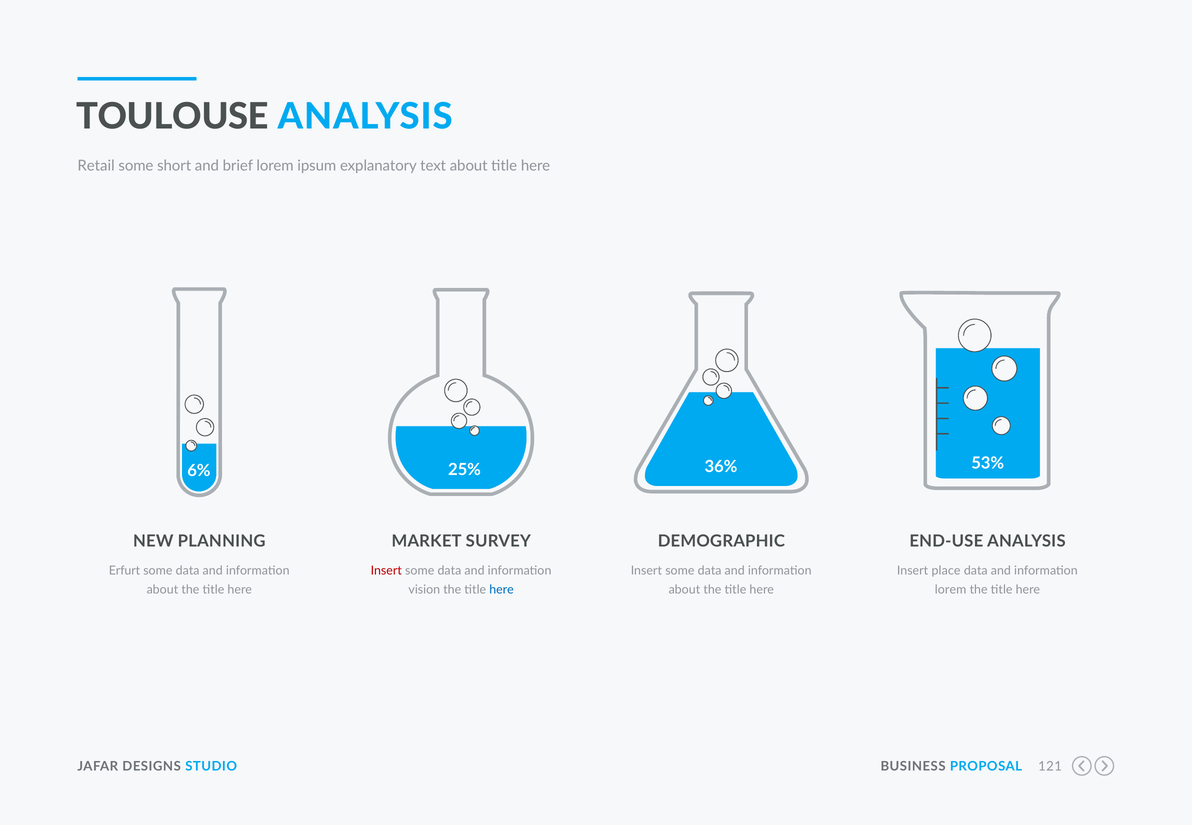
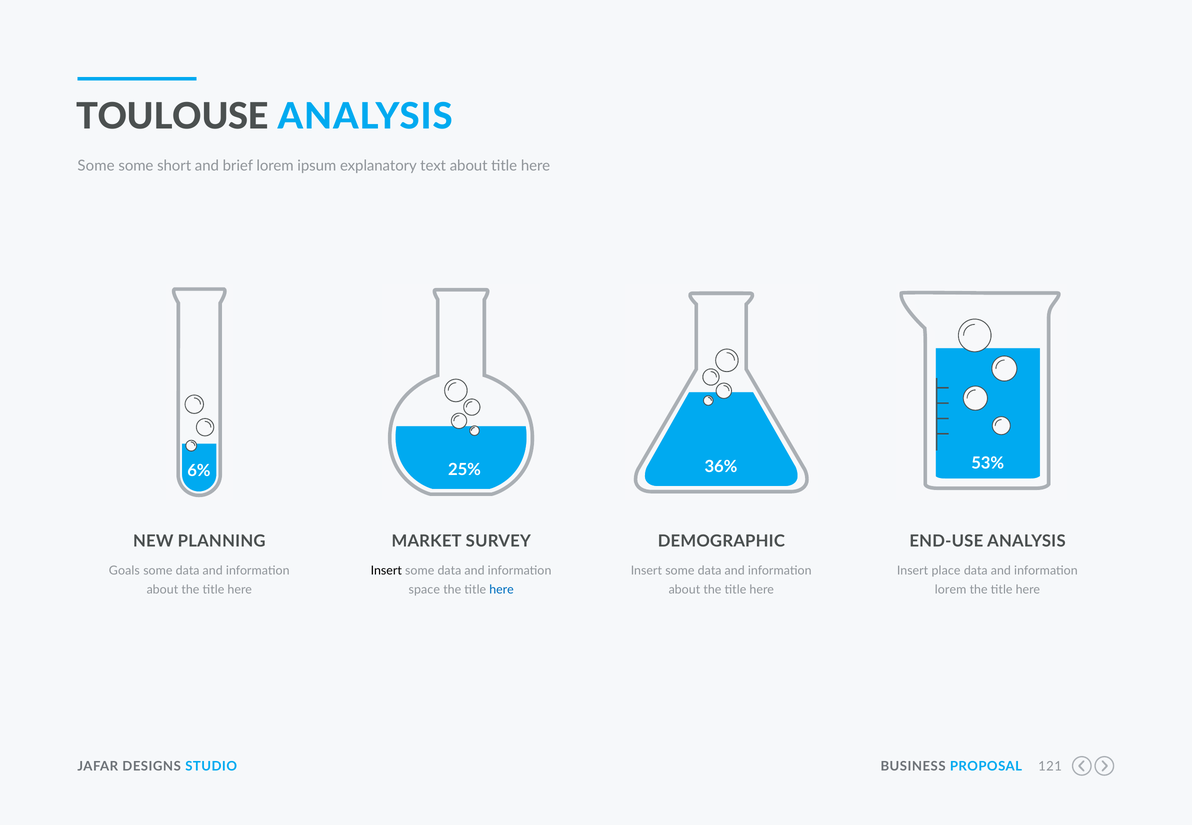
Retail at (96, 166): Retail -> Some
Erfurt: Erfurt -> Goals
Insert at (386, 571) colour: red -> black
vision: vision -> space
